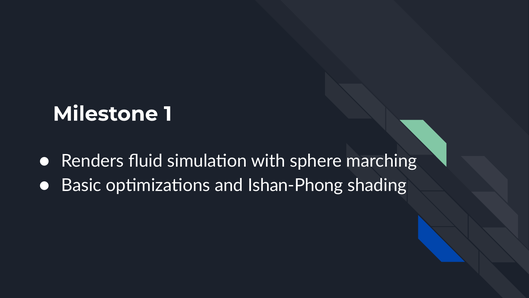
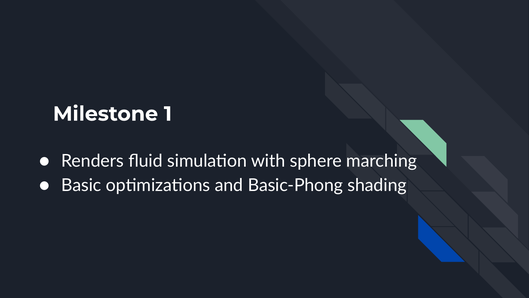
Ishan-Phong: Ishan-Phong -> Basic-Phong
